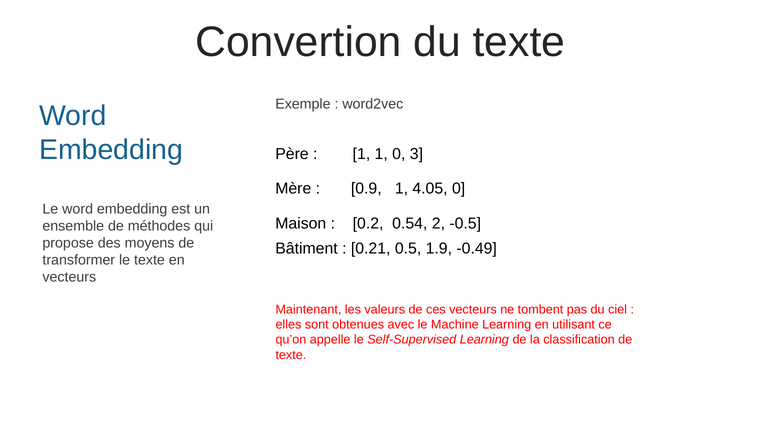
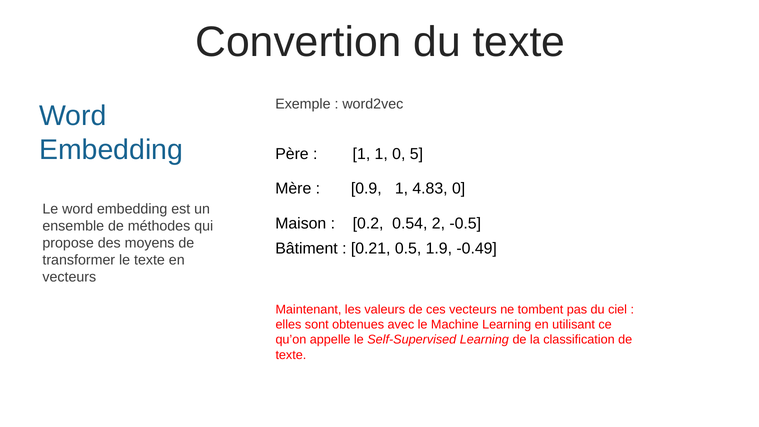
3: 3 -> 5
4.05: 4.05 -> 4.83
